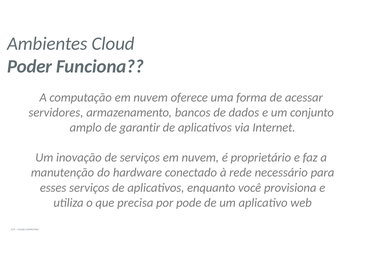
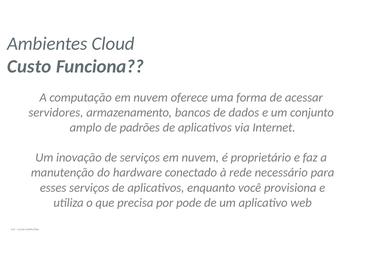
Poder: Poder -> Custo
garantir: garantir -> padrões
